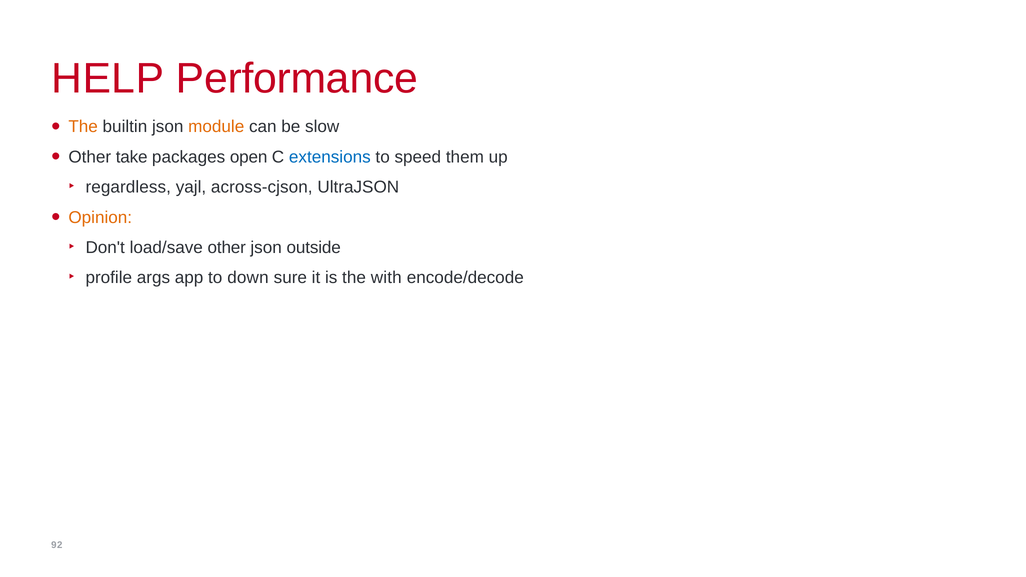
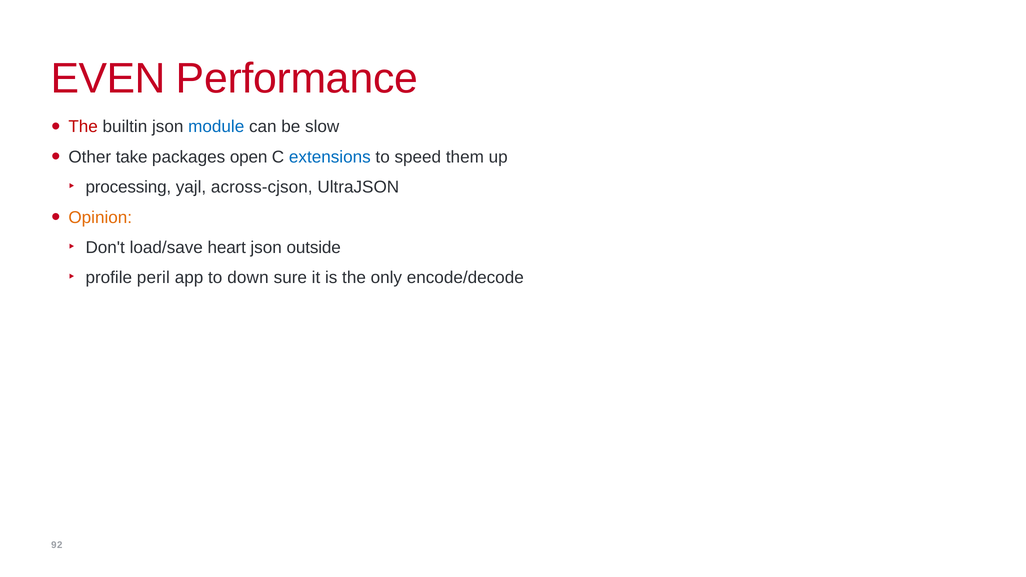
HELP: HELP -> EVEN
The at (83, 127) colour: orange -> red
module colour: orange -> blue
regardless: regardless -> processing
load/save other: other -> heart
args: args -> peril
with: with -> only
